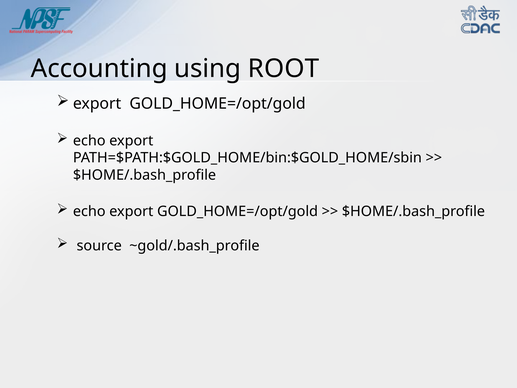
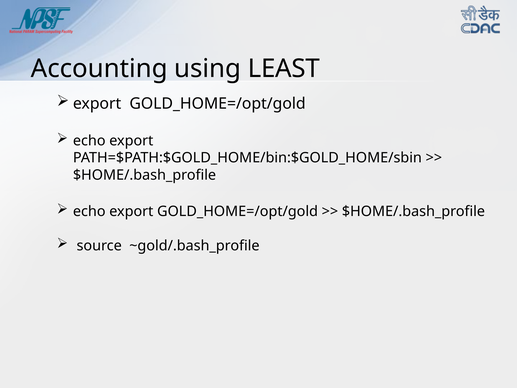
ROOT: ROOT -> LEAST
